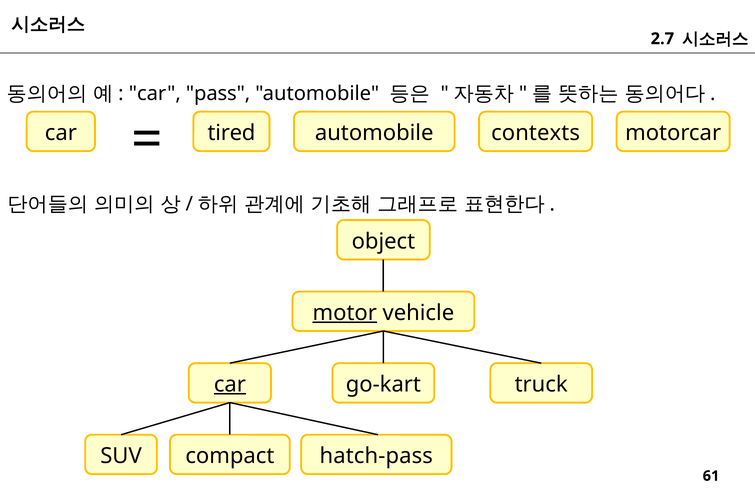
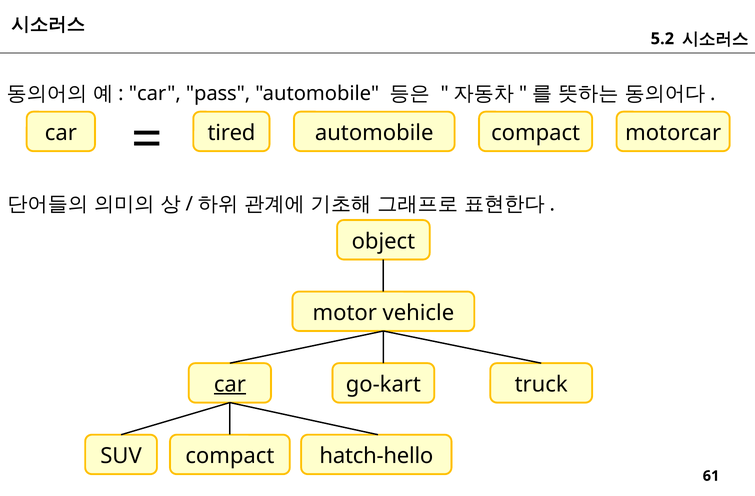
2.7: 2.7 -> 5.2
automobile contexts: contexts -> compact
motor underline: present -> none
hatch-pass: hatch-pass -> hatch-hello
